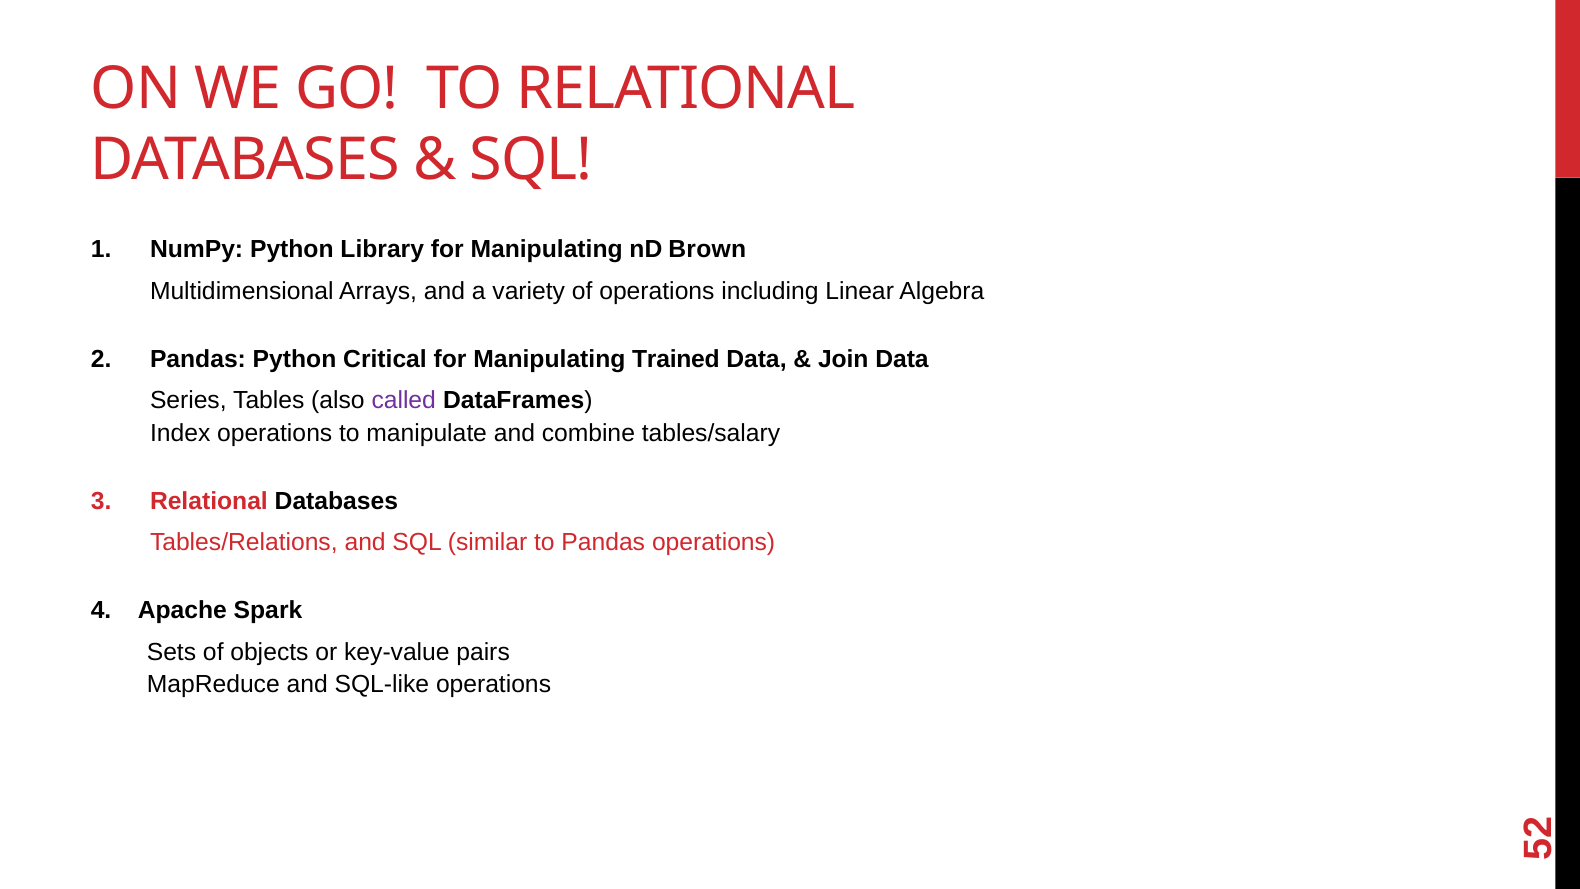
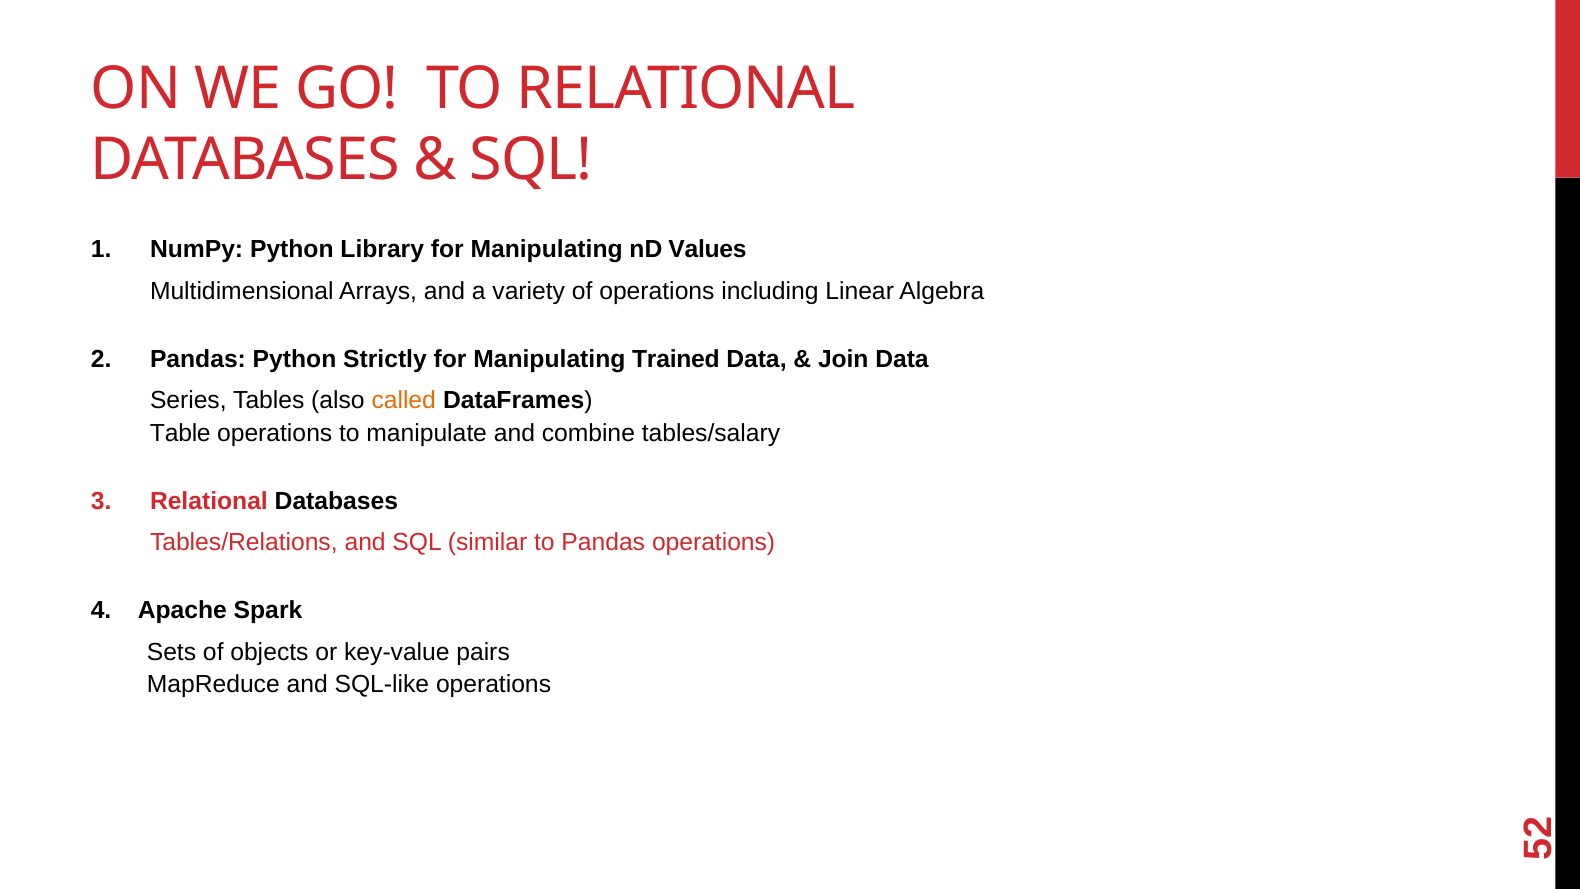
Brown: Brown -> Values
Critical: Critical -> Strictly
called colour: purple -> orange
Index: Index -> Table
